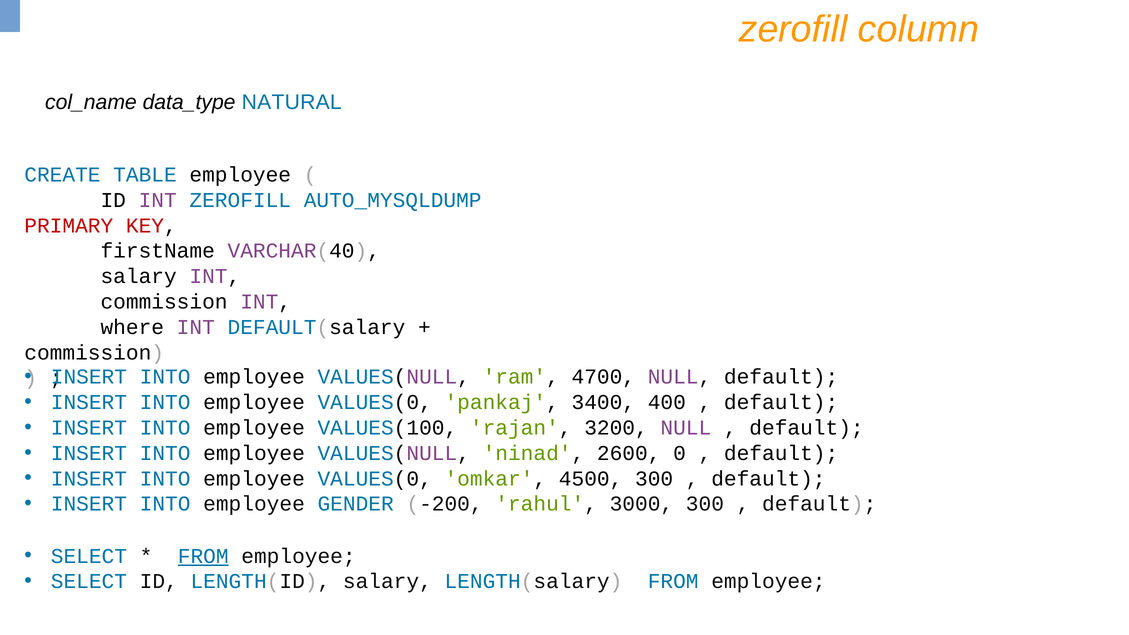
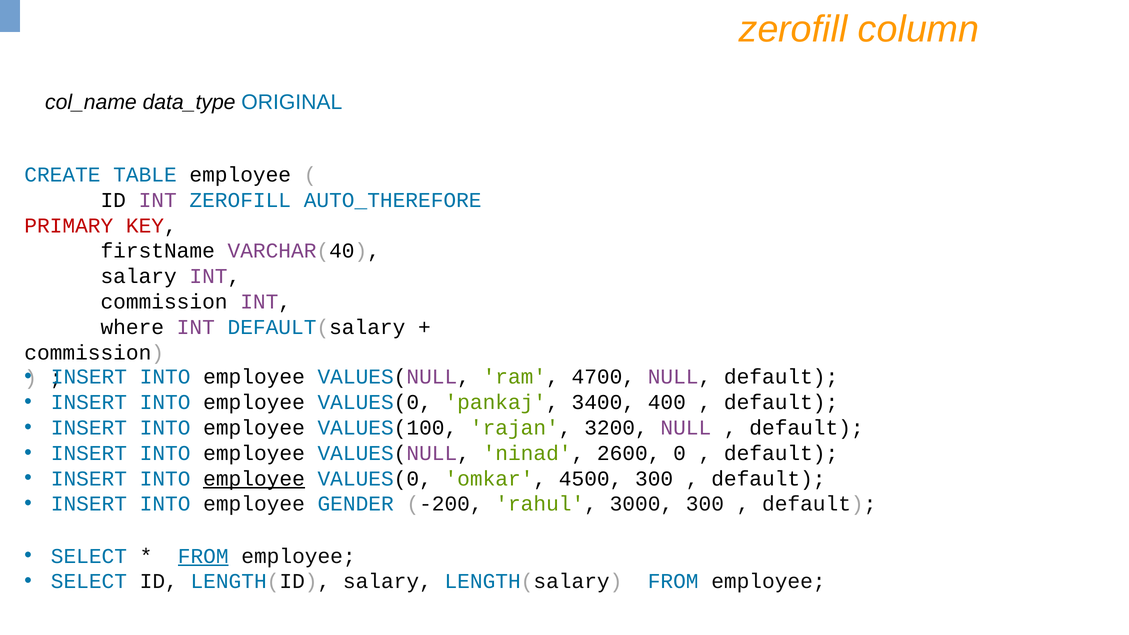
NATURAL: NATURAL -> ORIGINAL
AUTO_MYSQLDUMP: AUTO_MYSQLDUMP -> AUTO_THEREFORE
employee at (254, 479) underline: none -> present
